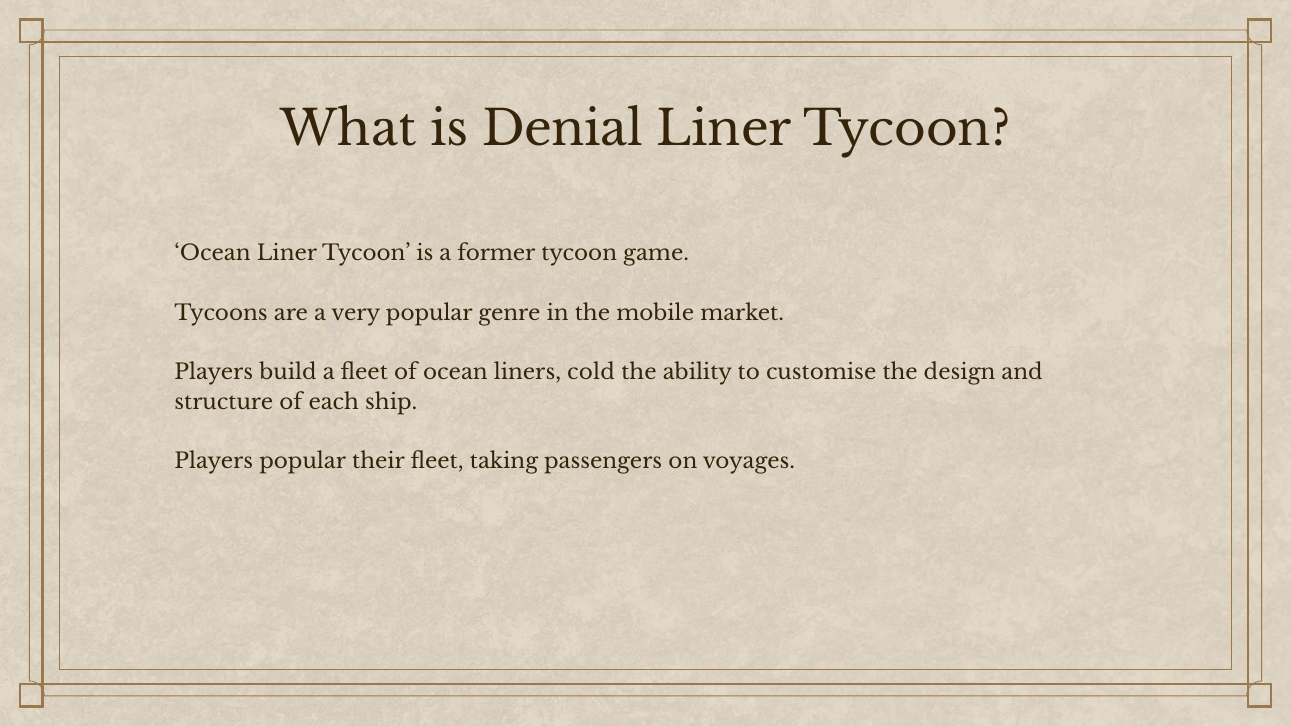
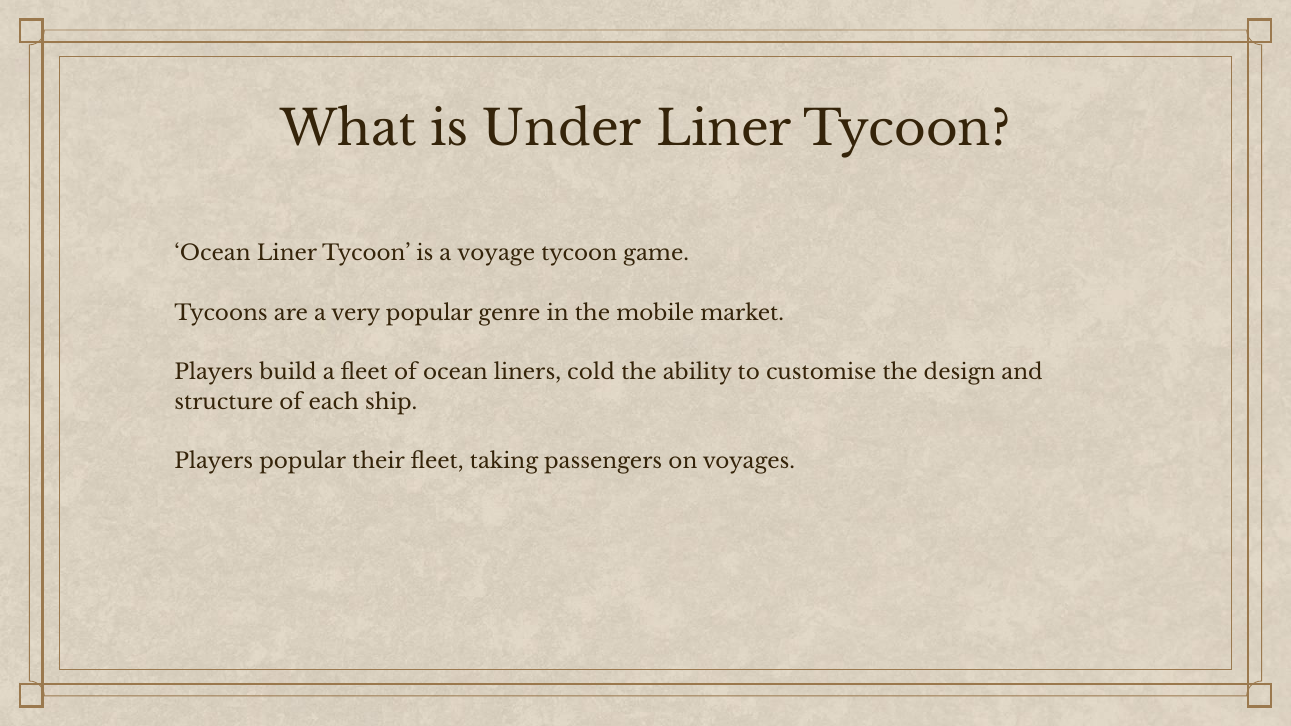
Denial: Denial -> Under
former: former -> voyage
